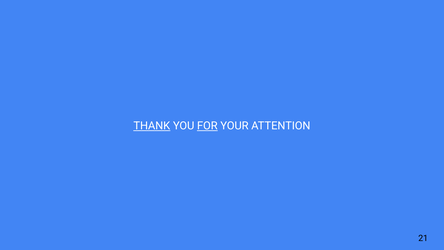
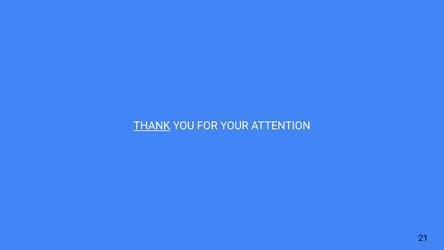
FOR underline: present -> none
